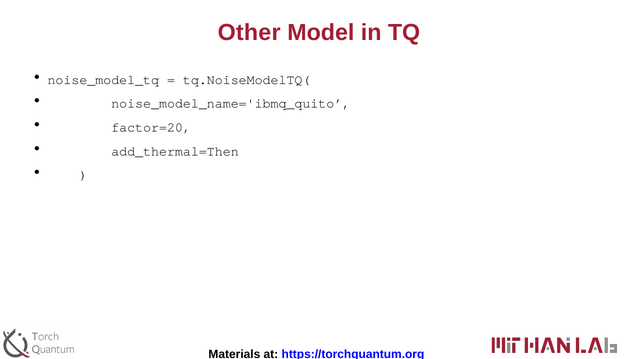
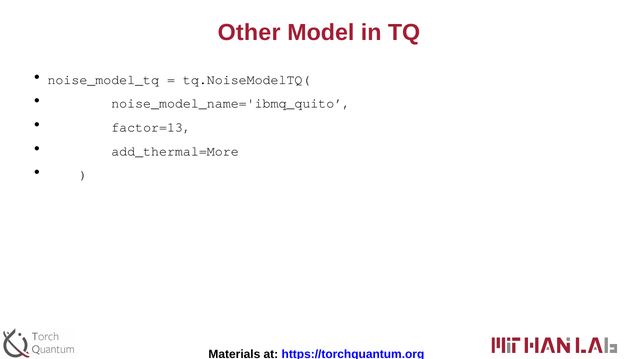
factor=20: factor=20 -> factor=13
add_thermal=Then: add_thermal=Then -> add_thermal=More
